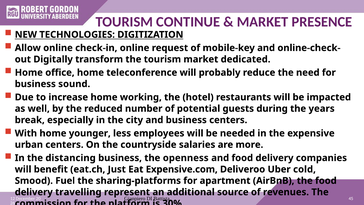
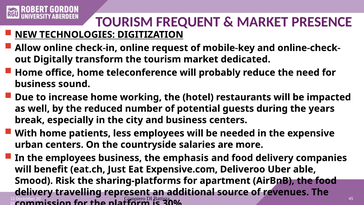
CONTINUE: CONTINUE -> FREQUENT
younger: younger -> patients
the distancing: distancing -> employees
openness: openness -> emphasis
cold: cold -> able
Fuel: Fuel -> Risk
